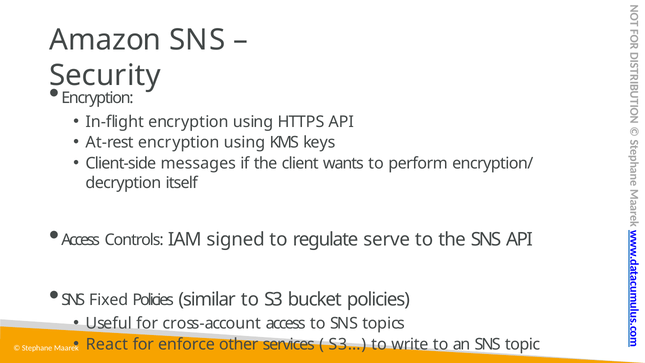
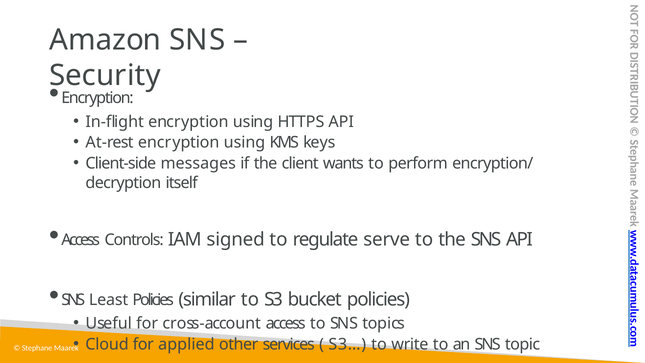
Fixed: Fixed -> Least
React: React -> Cloud
enforce: enforce -> applied
